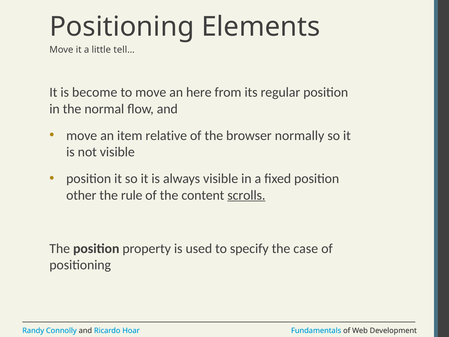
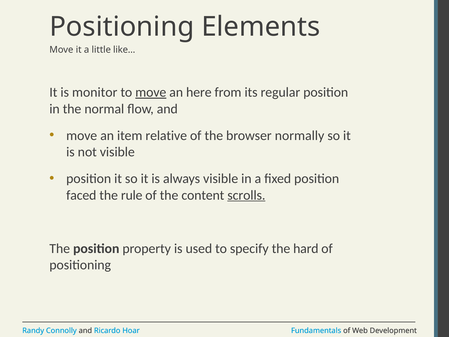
tell…: tell… -> like…
become: become -> monitor
move at (151, 92) underline: none -> present
other: other -> faced
case: case -> hard
